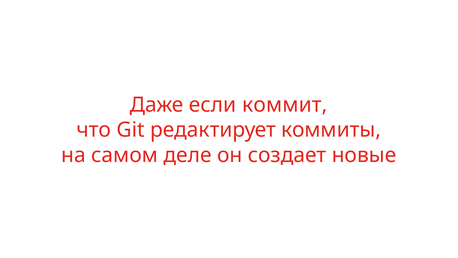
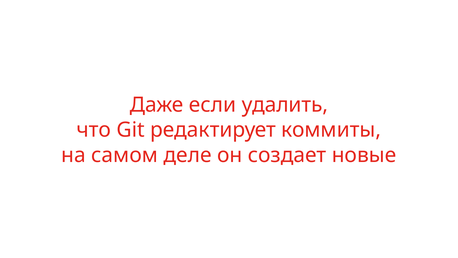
коммит: коммит -> удалить
